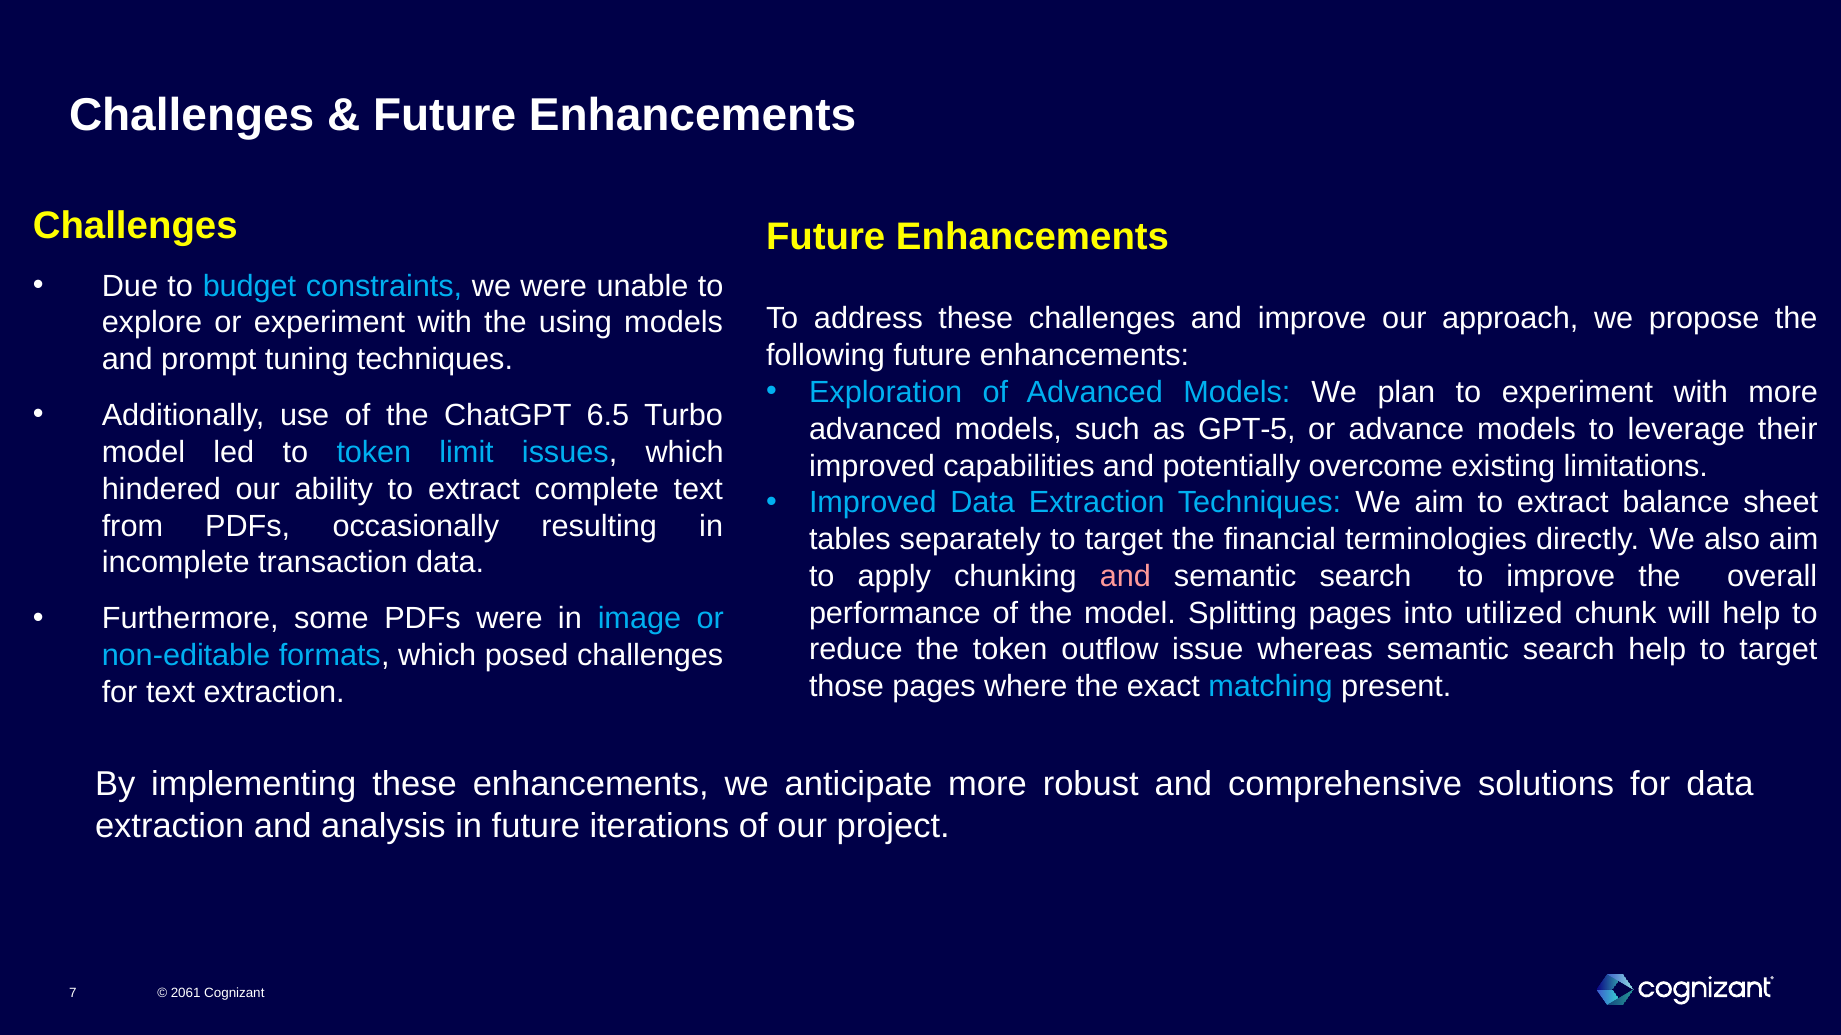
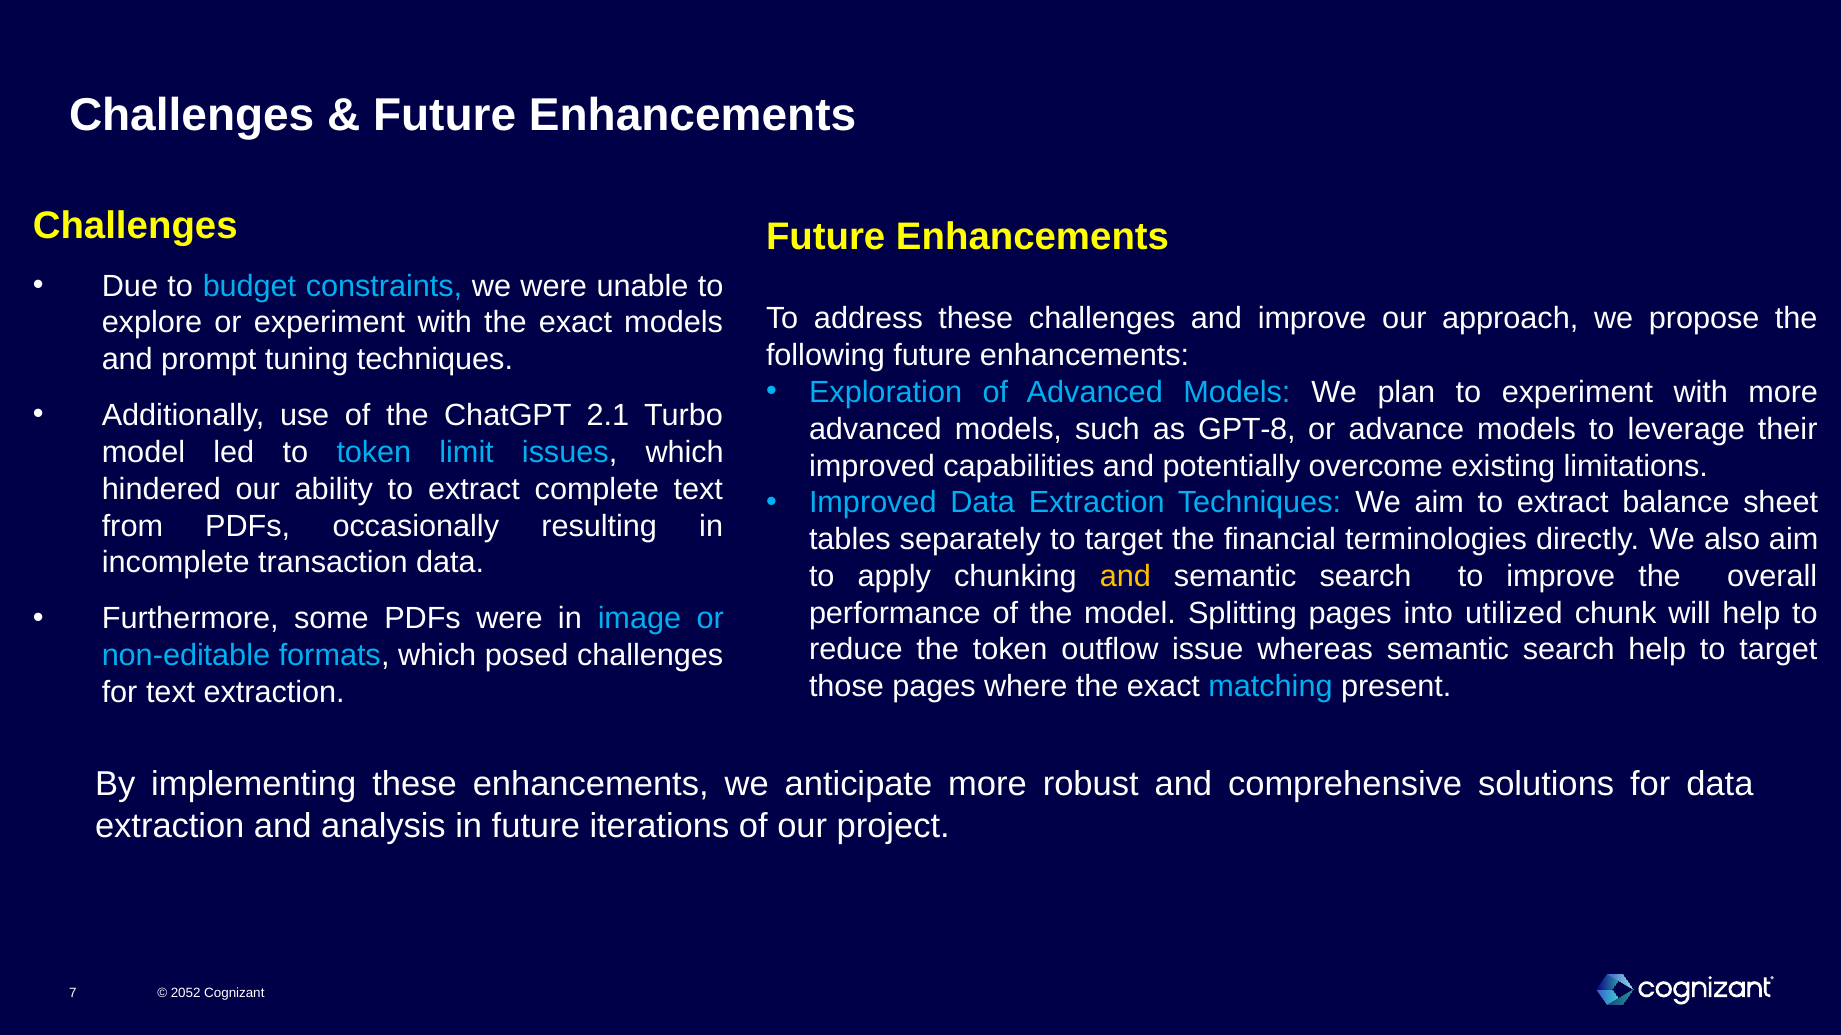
with the using: using -> exact
6.5: 6.5 -> 2.1
GPT-5: GPT-5 -> GPT-8
and at (1125, 577) colour: pink -> yellow
2061: 2061 -> 2052
